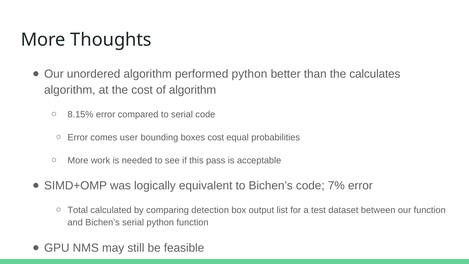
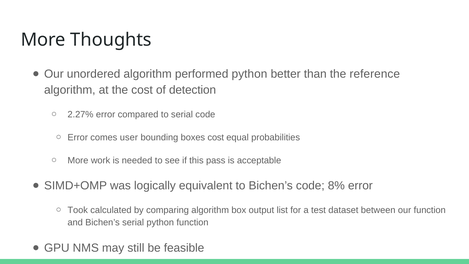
calculates: calculates -> reference
of algorithm: algorithm -> detection
8.15%: 8.15% -> 2.27%
7%: 7% -> 8%
Total: Total -> Took
comparing detection: detection -> algorithm
